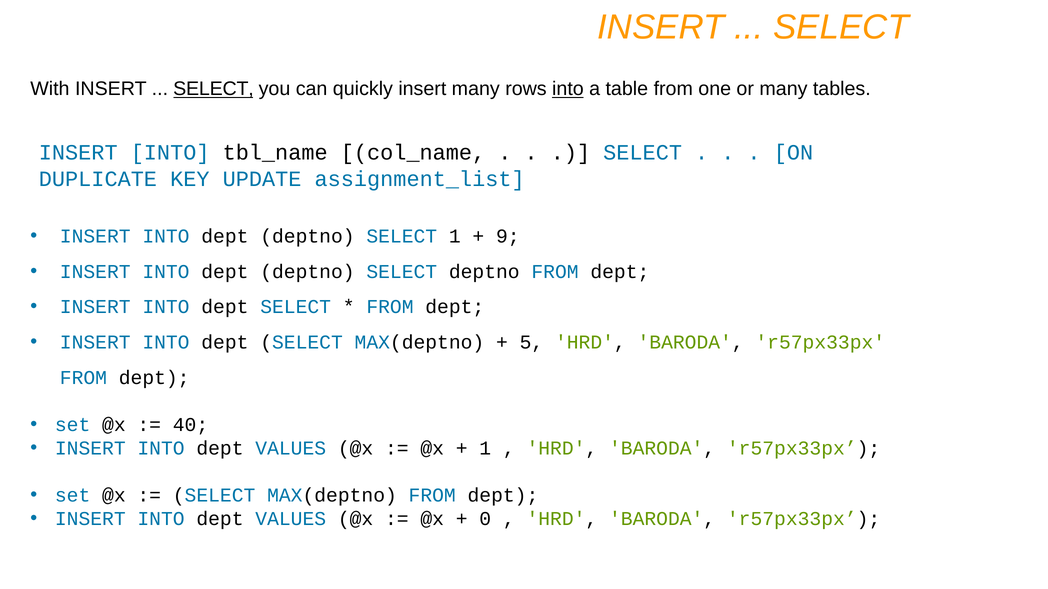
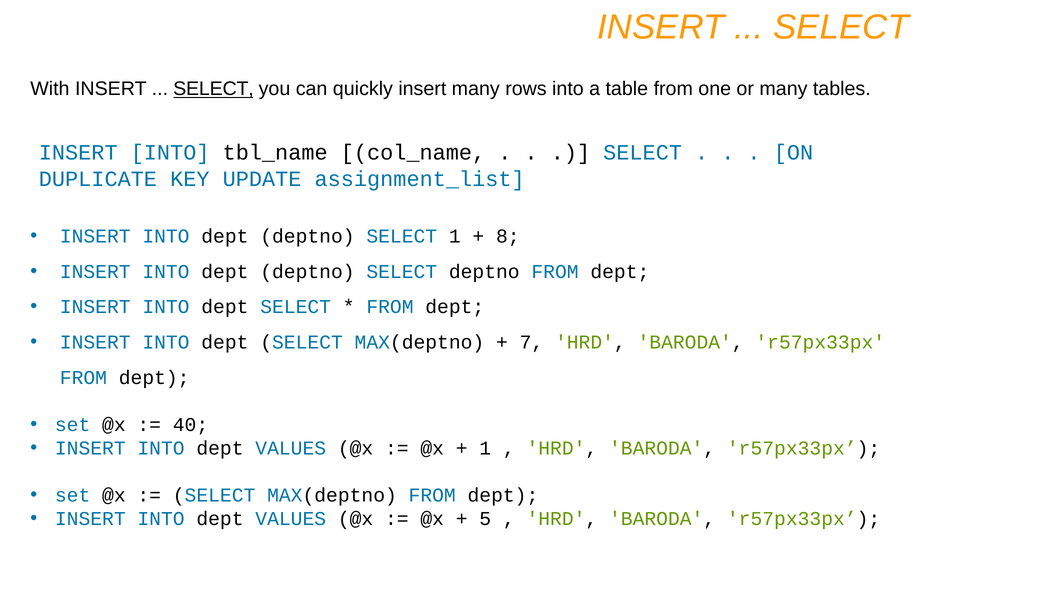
into at (568, 89) underline: present -> none
9: 9 -> 8
5: 5 -> 7
0: 0 -> 5
